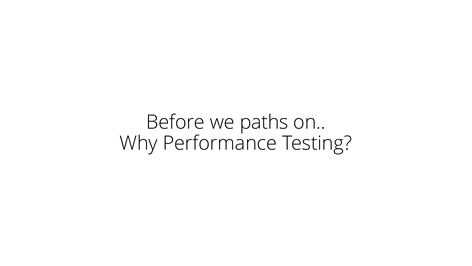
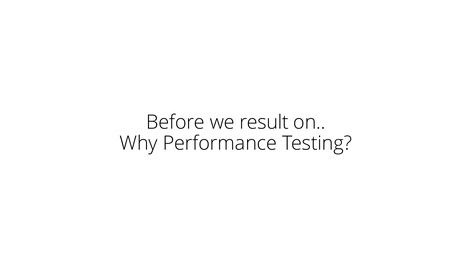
paths: paths -> result
